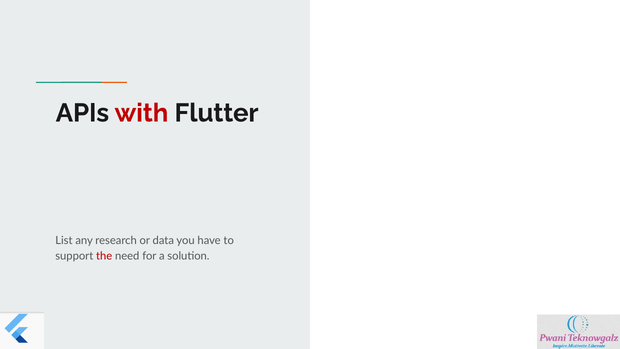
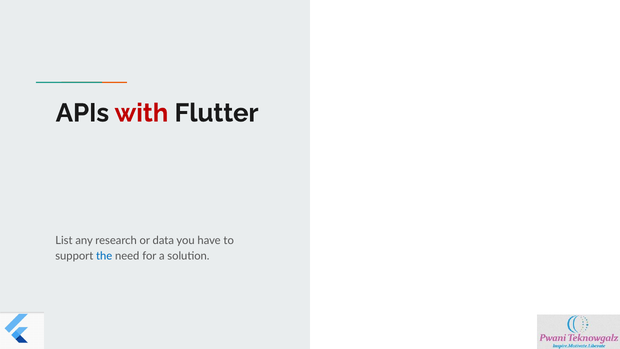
the colour: red -> blue
